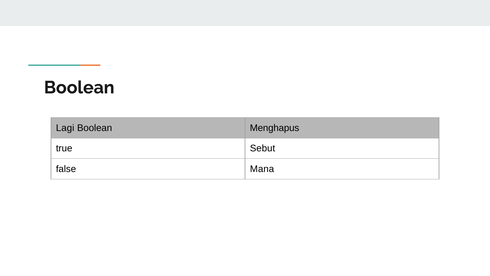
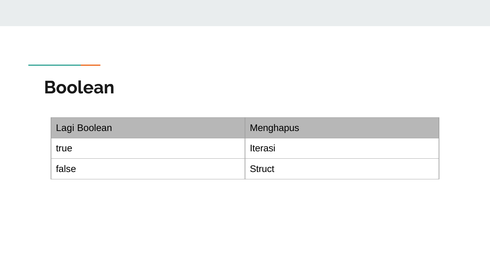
Sebut: Sebut -> Iterasi
Mana: Mana -> Struct
